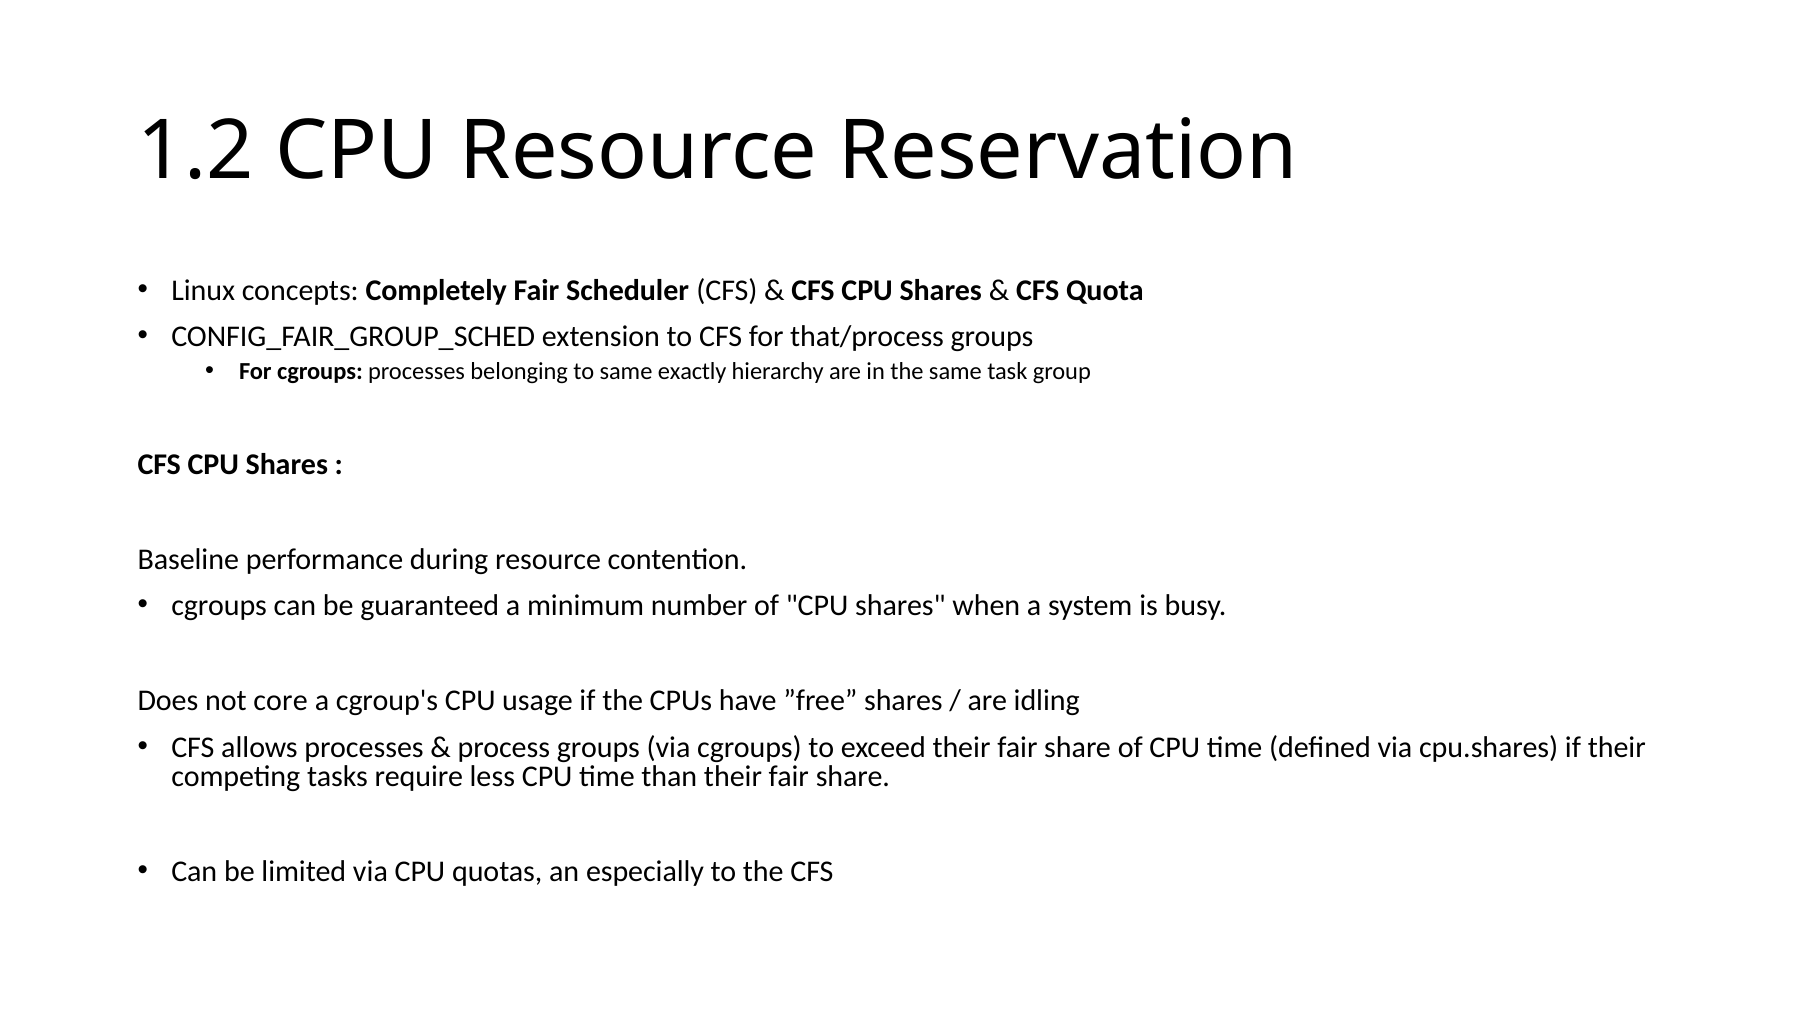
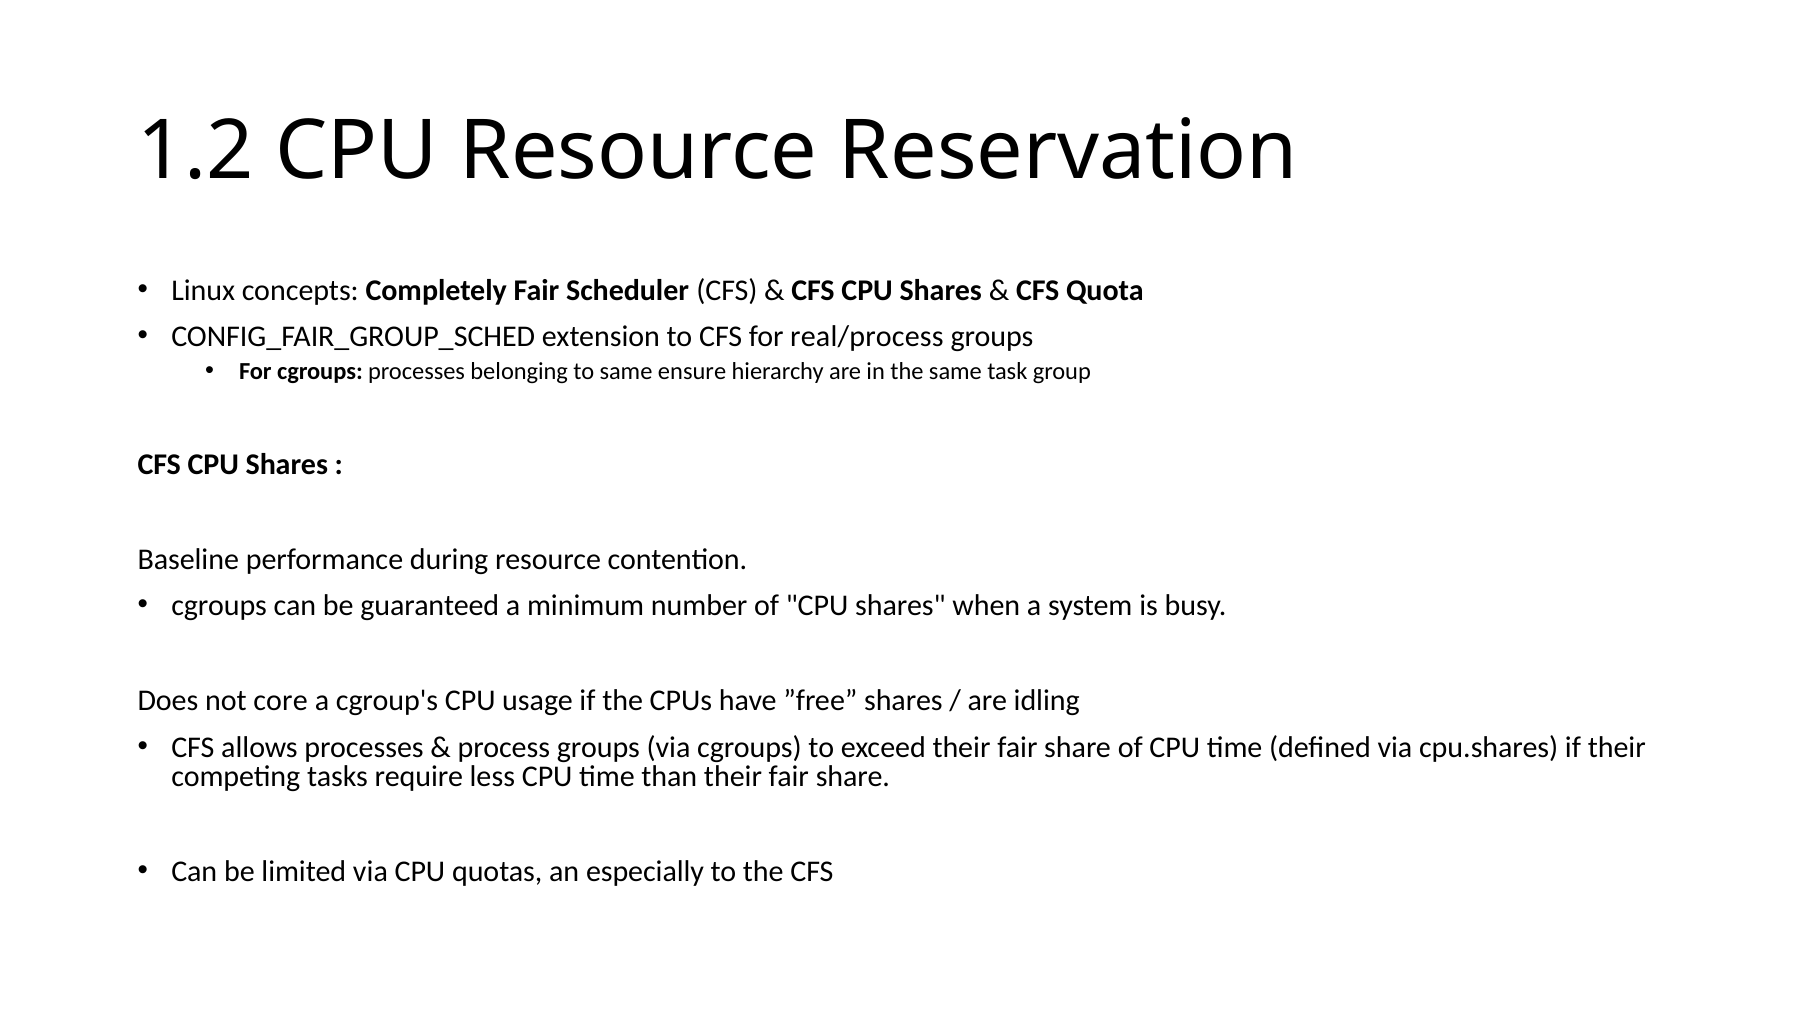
that/process: that/process -> real/process
exactly: exactly -> ensure
